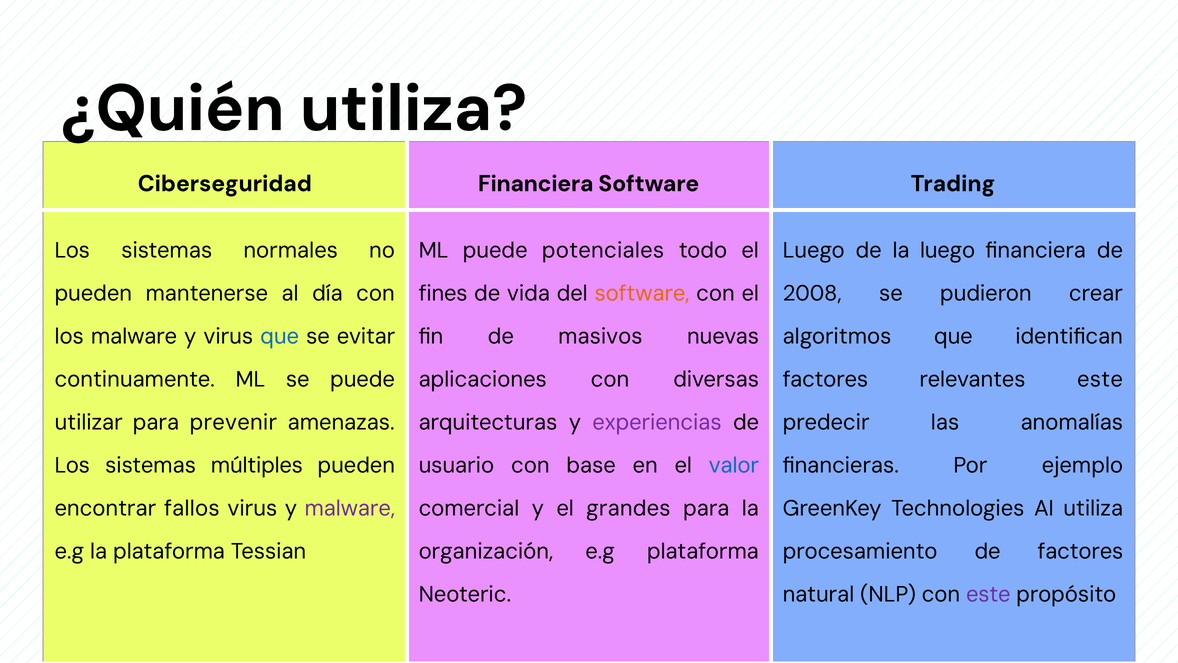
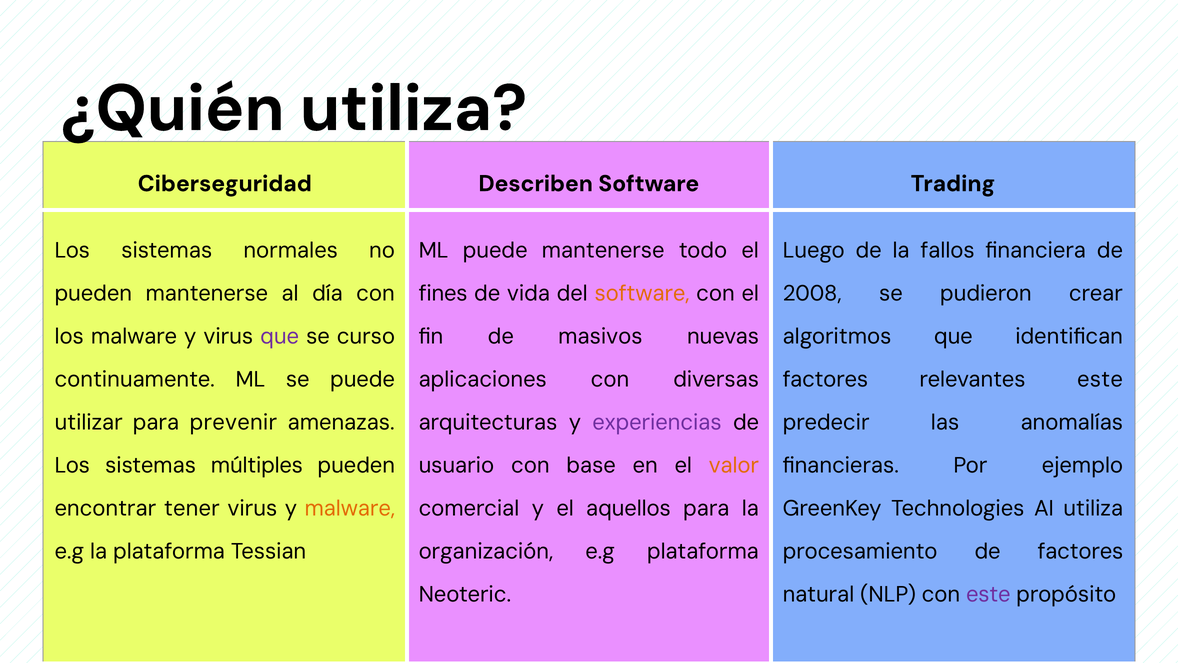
Ciberseguridad Financiera: Financiera -> Describen
puede potenciales: potenciales -> mantenerse
la luego: luego -> fallos
que at (280, 336) colour: blue -> purple
evitar: evitar -> curso
valor colour: blue -> orange
fallos: fallos -> tener
malware at (350, 508) colour: purple -> orange
grandes: grandes -> aquellos
